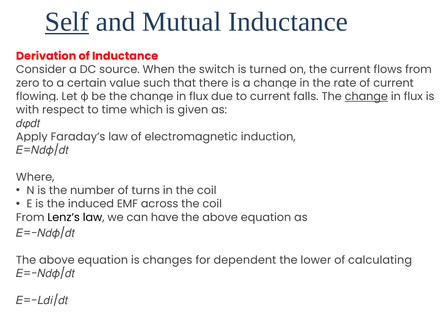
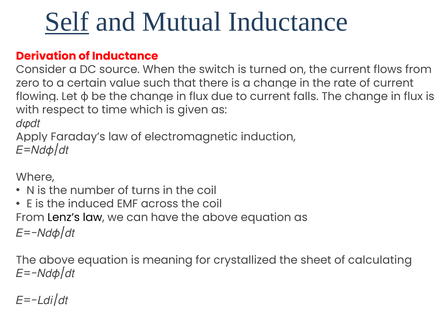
change at (366, 96) underline: present -> none
changes: changes -> meaning
dependent: dependent -> crystallized
lower: lower -> sheet
